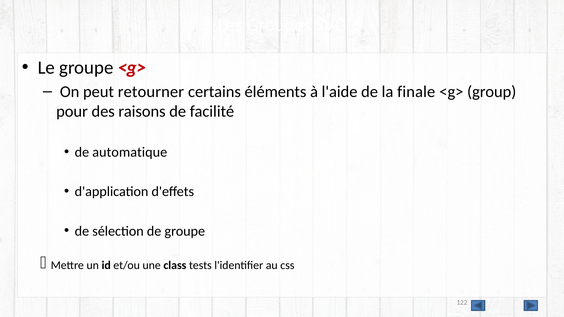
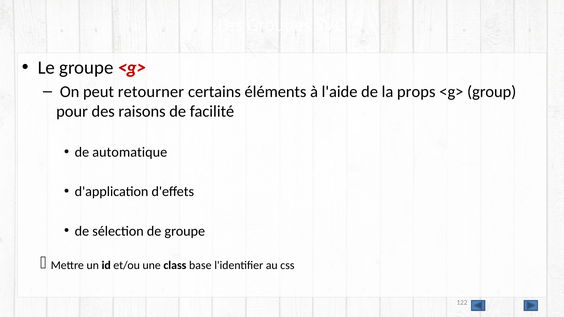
finale: finale -> props
tests: tests -> base
